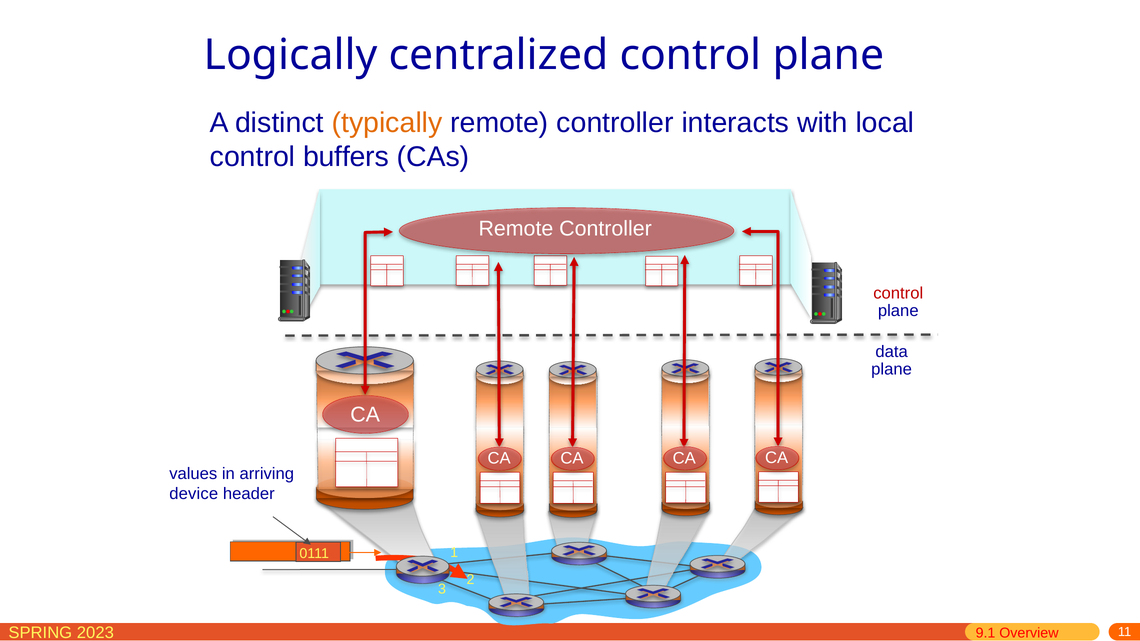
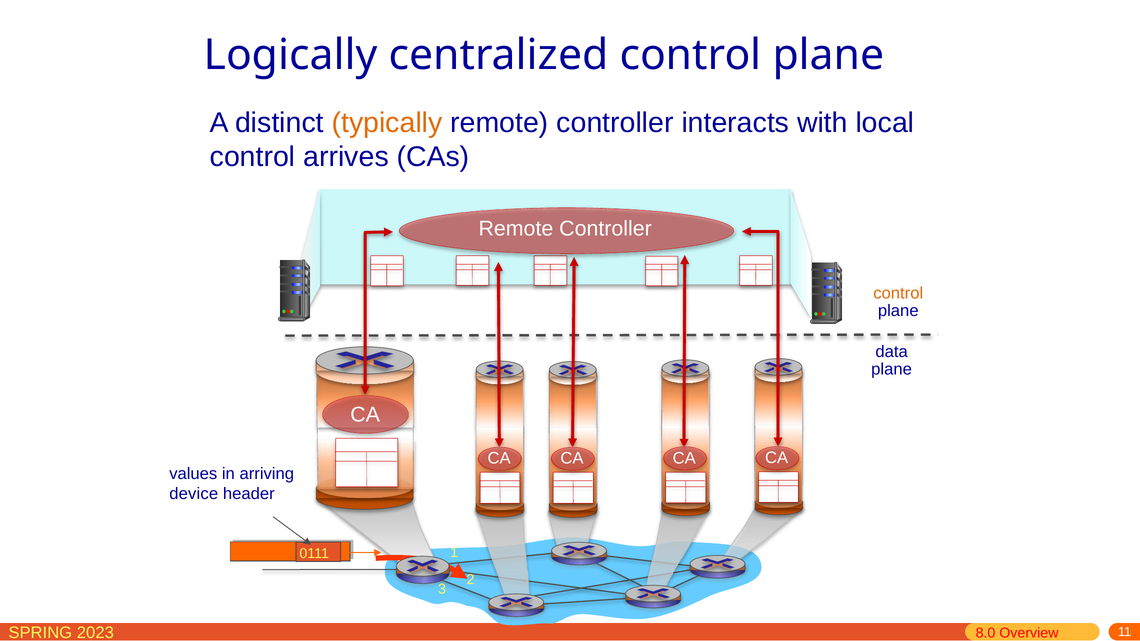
buffers: buffers -> arrives
control at (898, 294) colour: red -> orange
9.1: 9.1 -> 8.0
